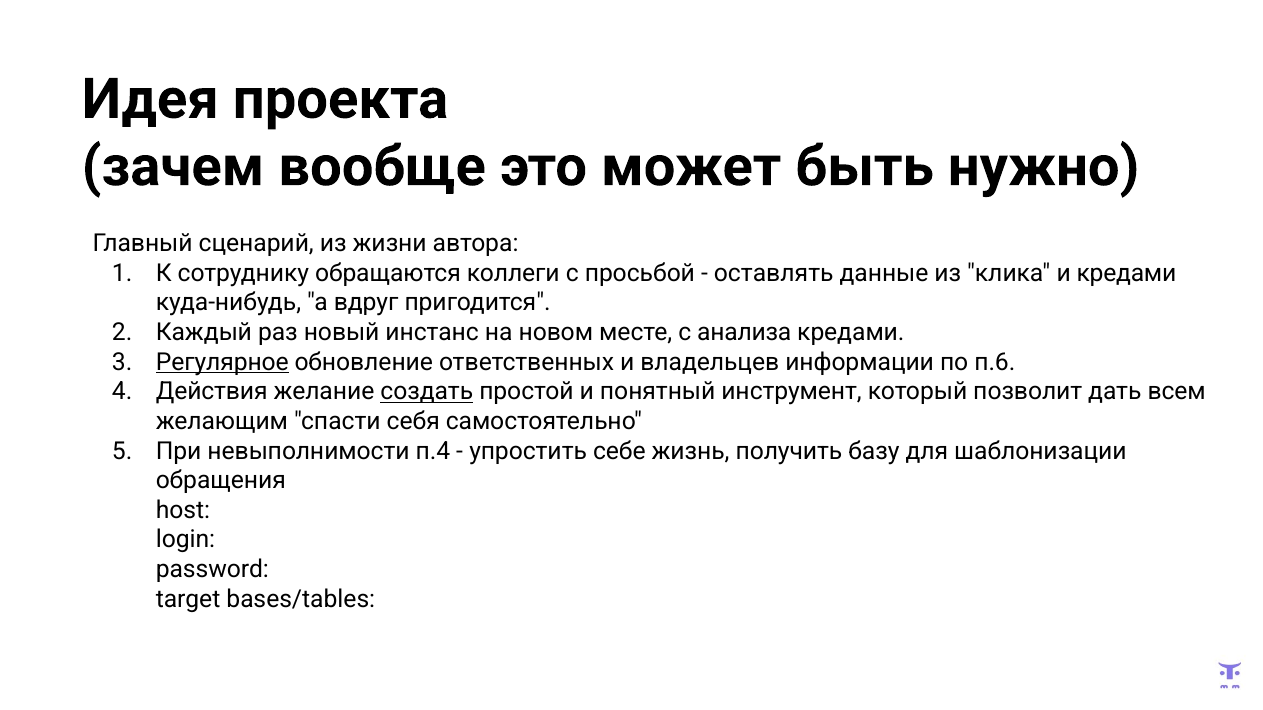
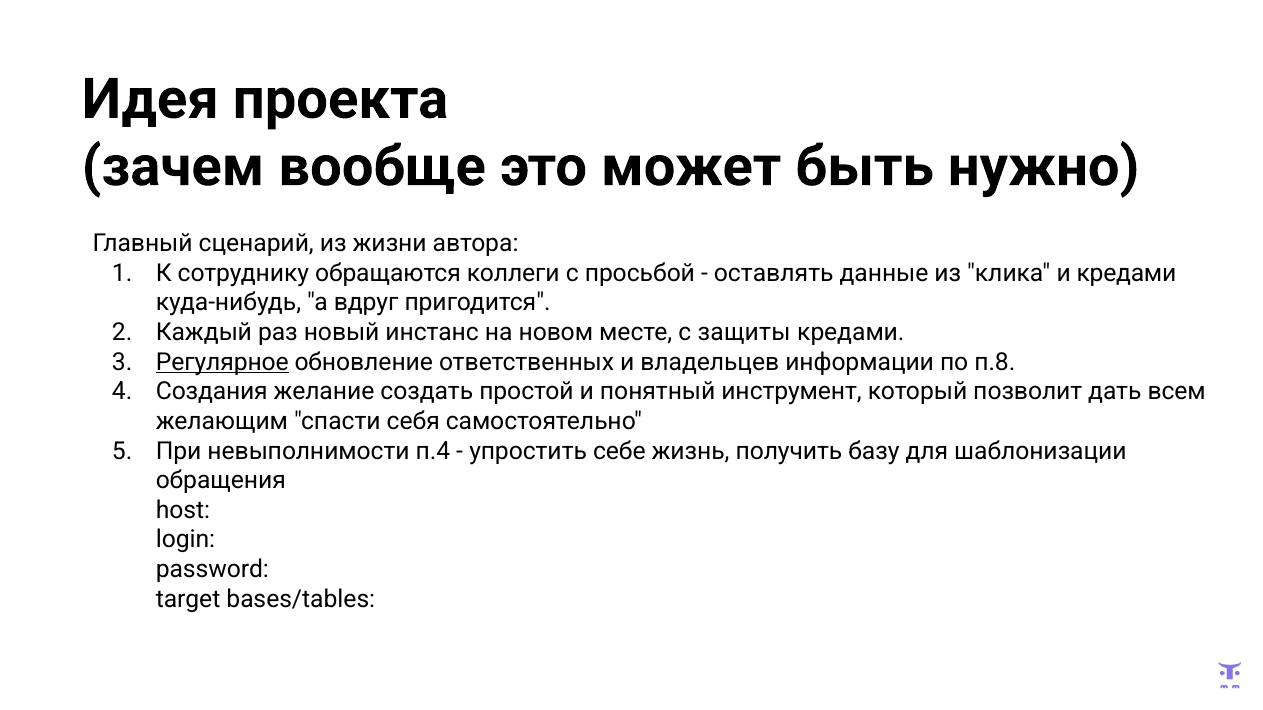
анализа: анализа -> защиты
п.6: п.6 -> п.8
Действия: Действия -> Создания
создать underline: present -> none
